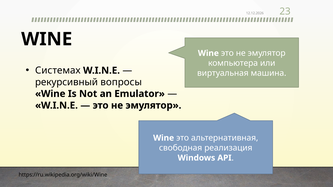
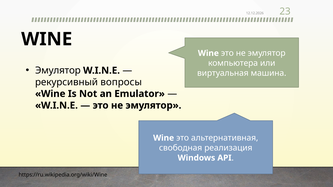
Системах at (58, 71): Системах -> Эмулятор
